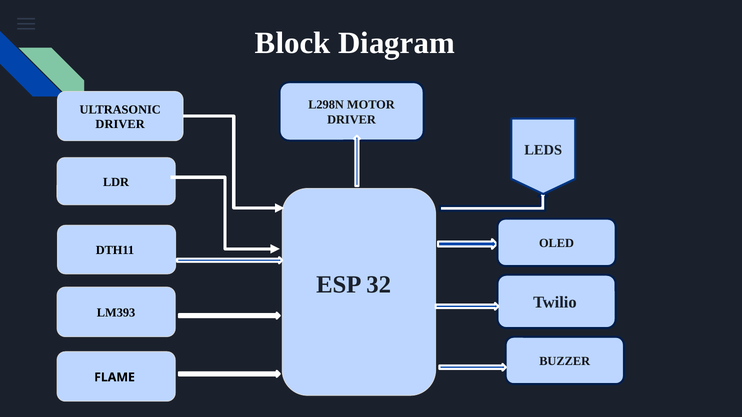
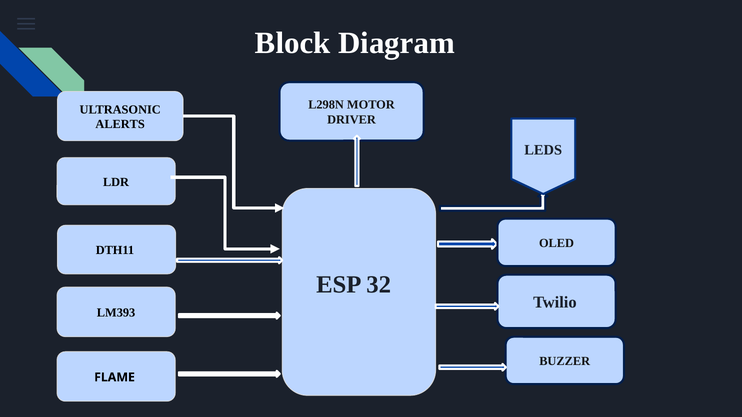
DRIVER at (120, 124): DRIVER -> ALERTS
